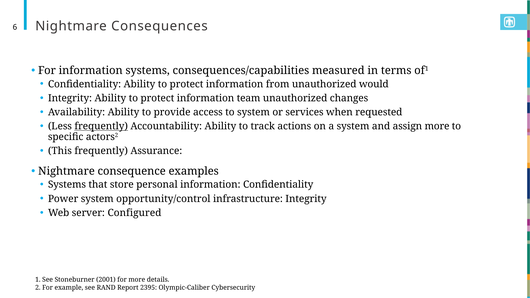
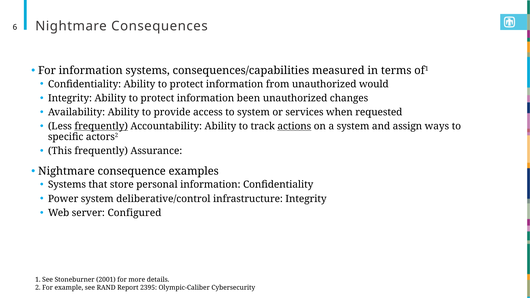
team: team -> been
actions underline: none -> present
assign more: more -> ways
opportunity/control: opportunity/control -> deliberative/control
